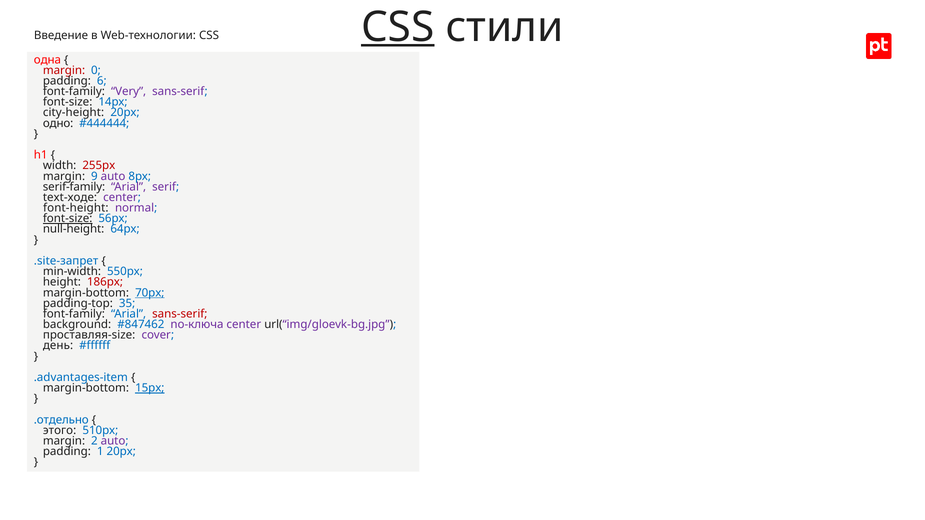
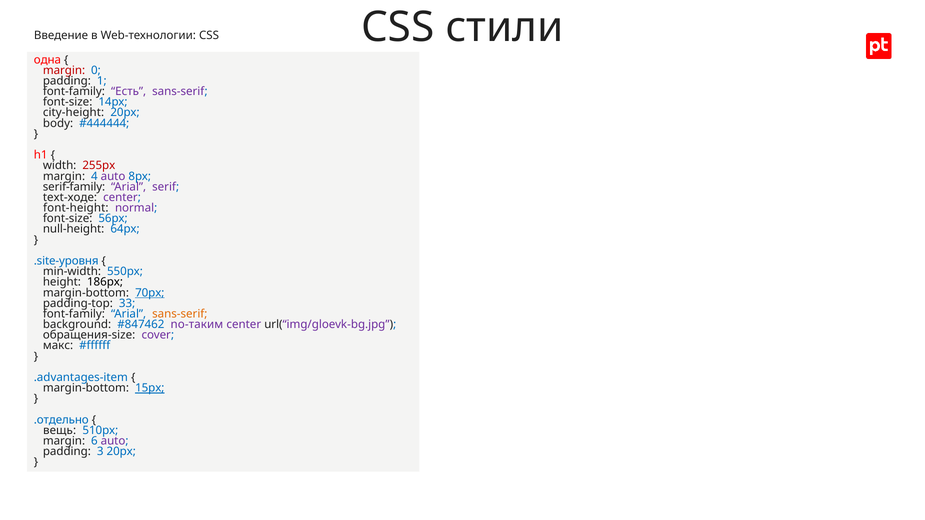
CSS at (398, 27) underline: present -> none
6: 6 -> 1
Very: Very -> Есть
одно: одно -> body
9: 9 -> 4
font-size at (68, 219) underline: present -> none
.site-запрет: .site-запрет -> .site-уровня
186px colour: red -> black
35: 35 -> 33
sans-serif at (180, 314) colour: red -> orange
no-ключа: no-ключа -> no-таким
проставляя-size: проставляя-size -> обращения-size
день: день -> макс
этого: этого -> вещь
2: 2 -> 6
1: 1 -> 3
